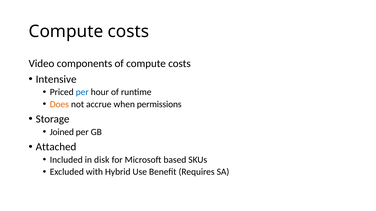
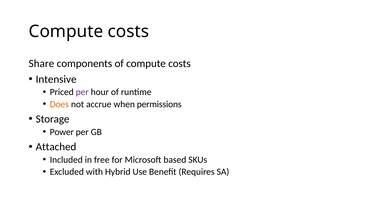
Video: Video -> Share
per at (82, 92) colour: blue -> purple
Joined: Joined -> Power
disk: disk -> free
